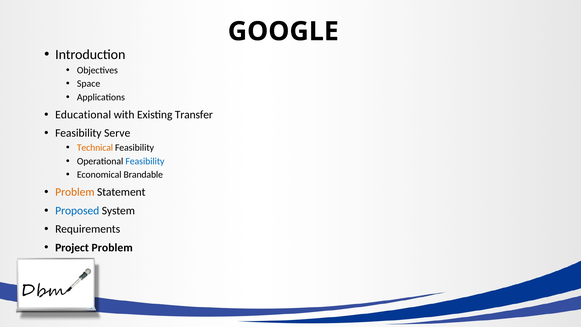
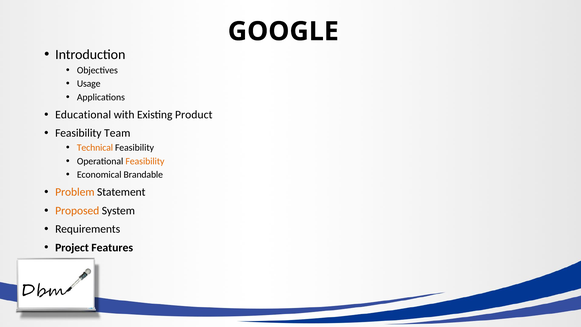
Space: Space -> Usage
Transfer: Transfer -> Product
Serve: Serve -> Team
Feasibility at (145, 161) colour: blue -> orange
Proposed colour: blue -> orange
Project Problem: Problem -> Features
